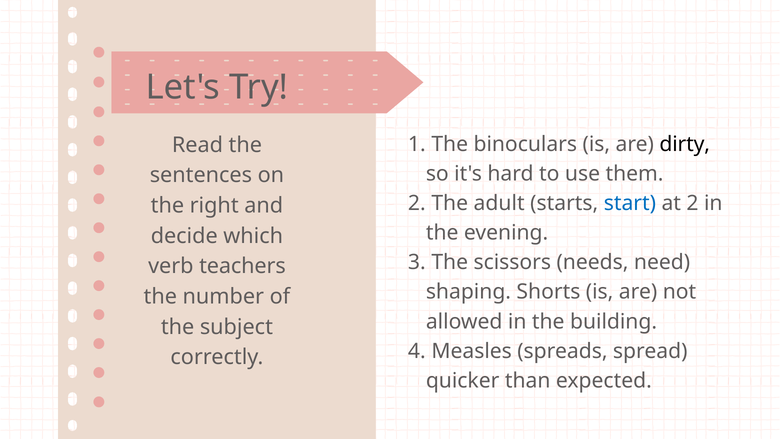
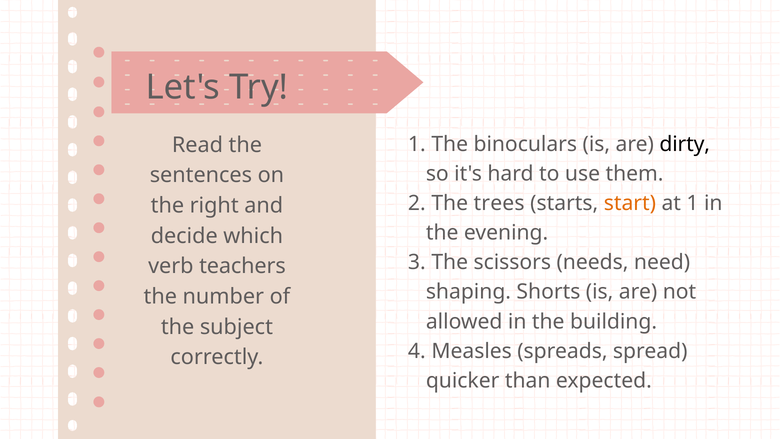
adult: adult -> trees
start colour: blue -> orange
at 2: 2 -> 1
